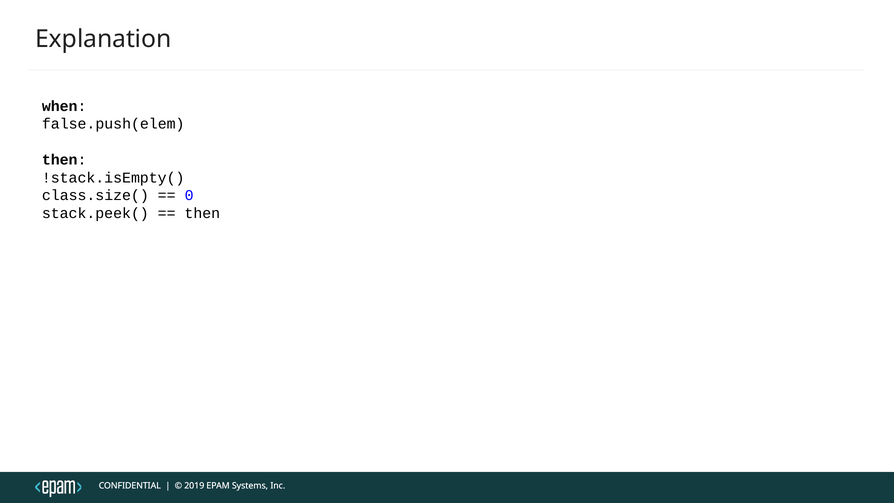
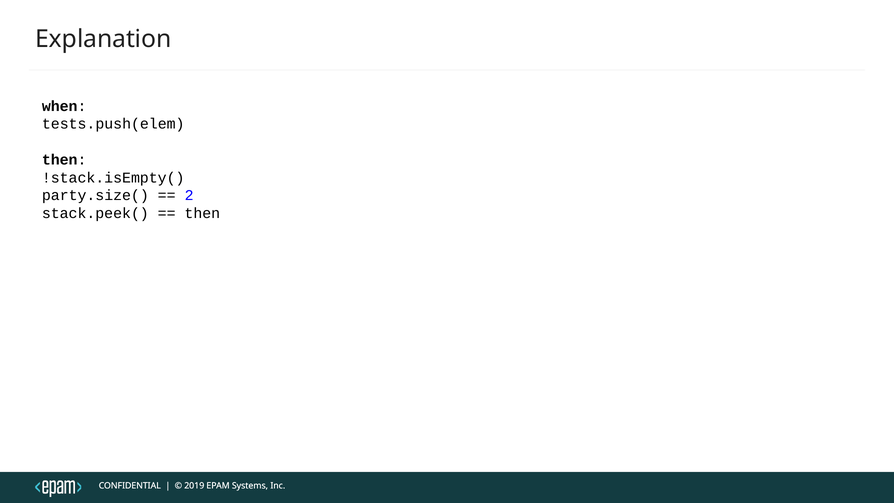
false.push(elem: false.push(elem -> tests.push(elem
class.size(: class.size( -> party.size(
0: 0 -> 2
